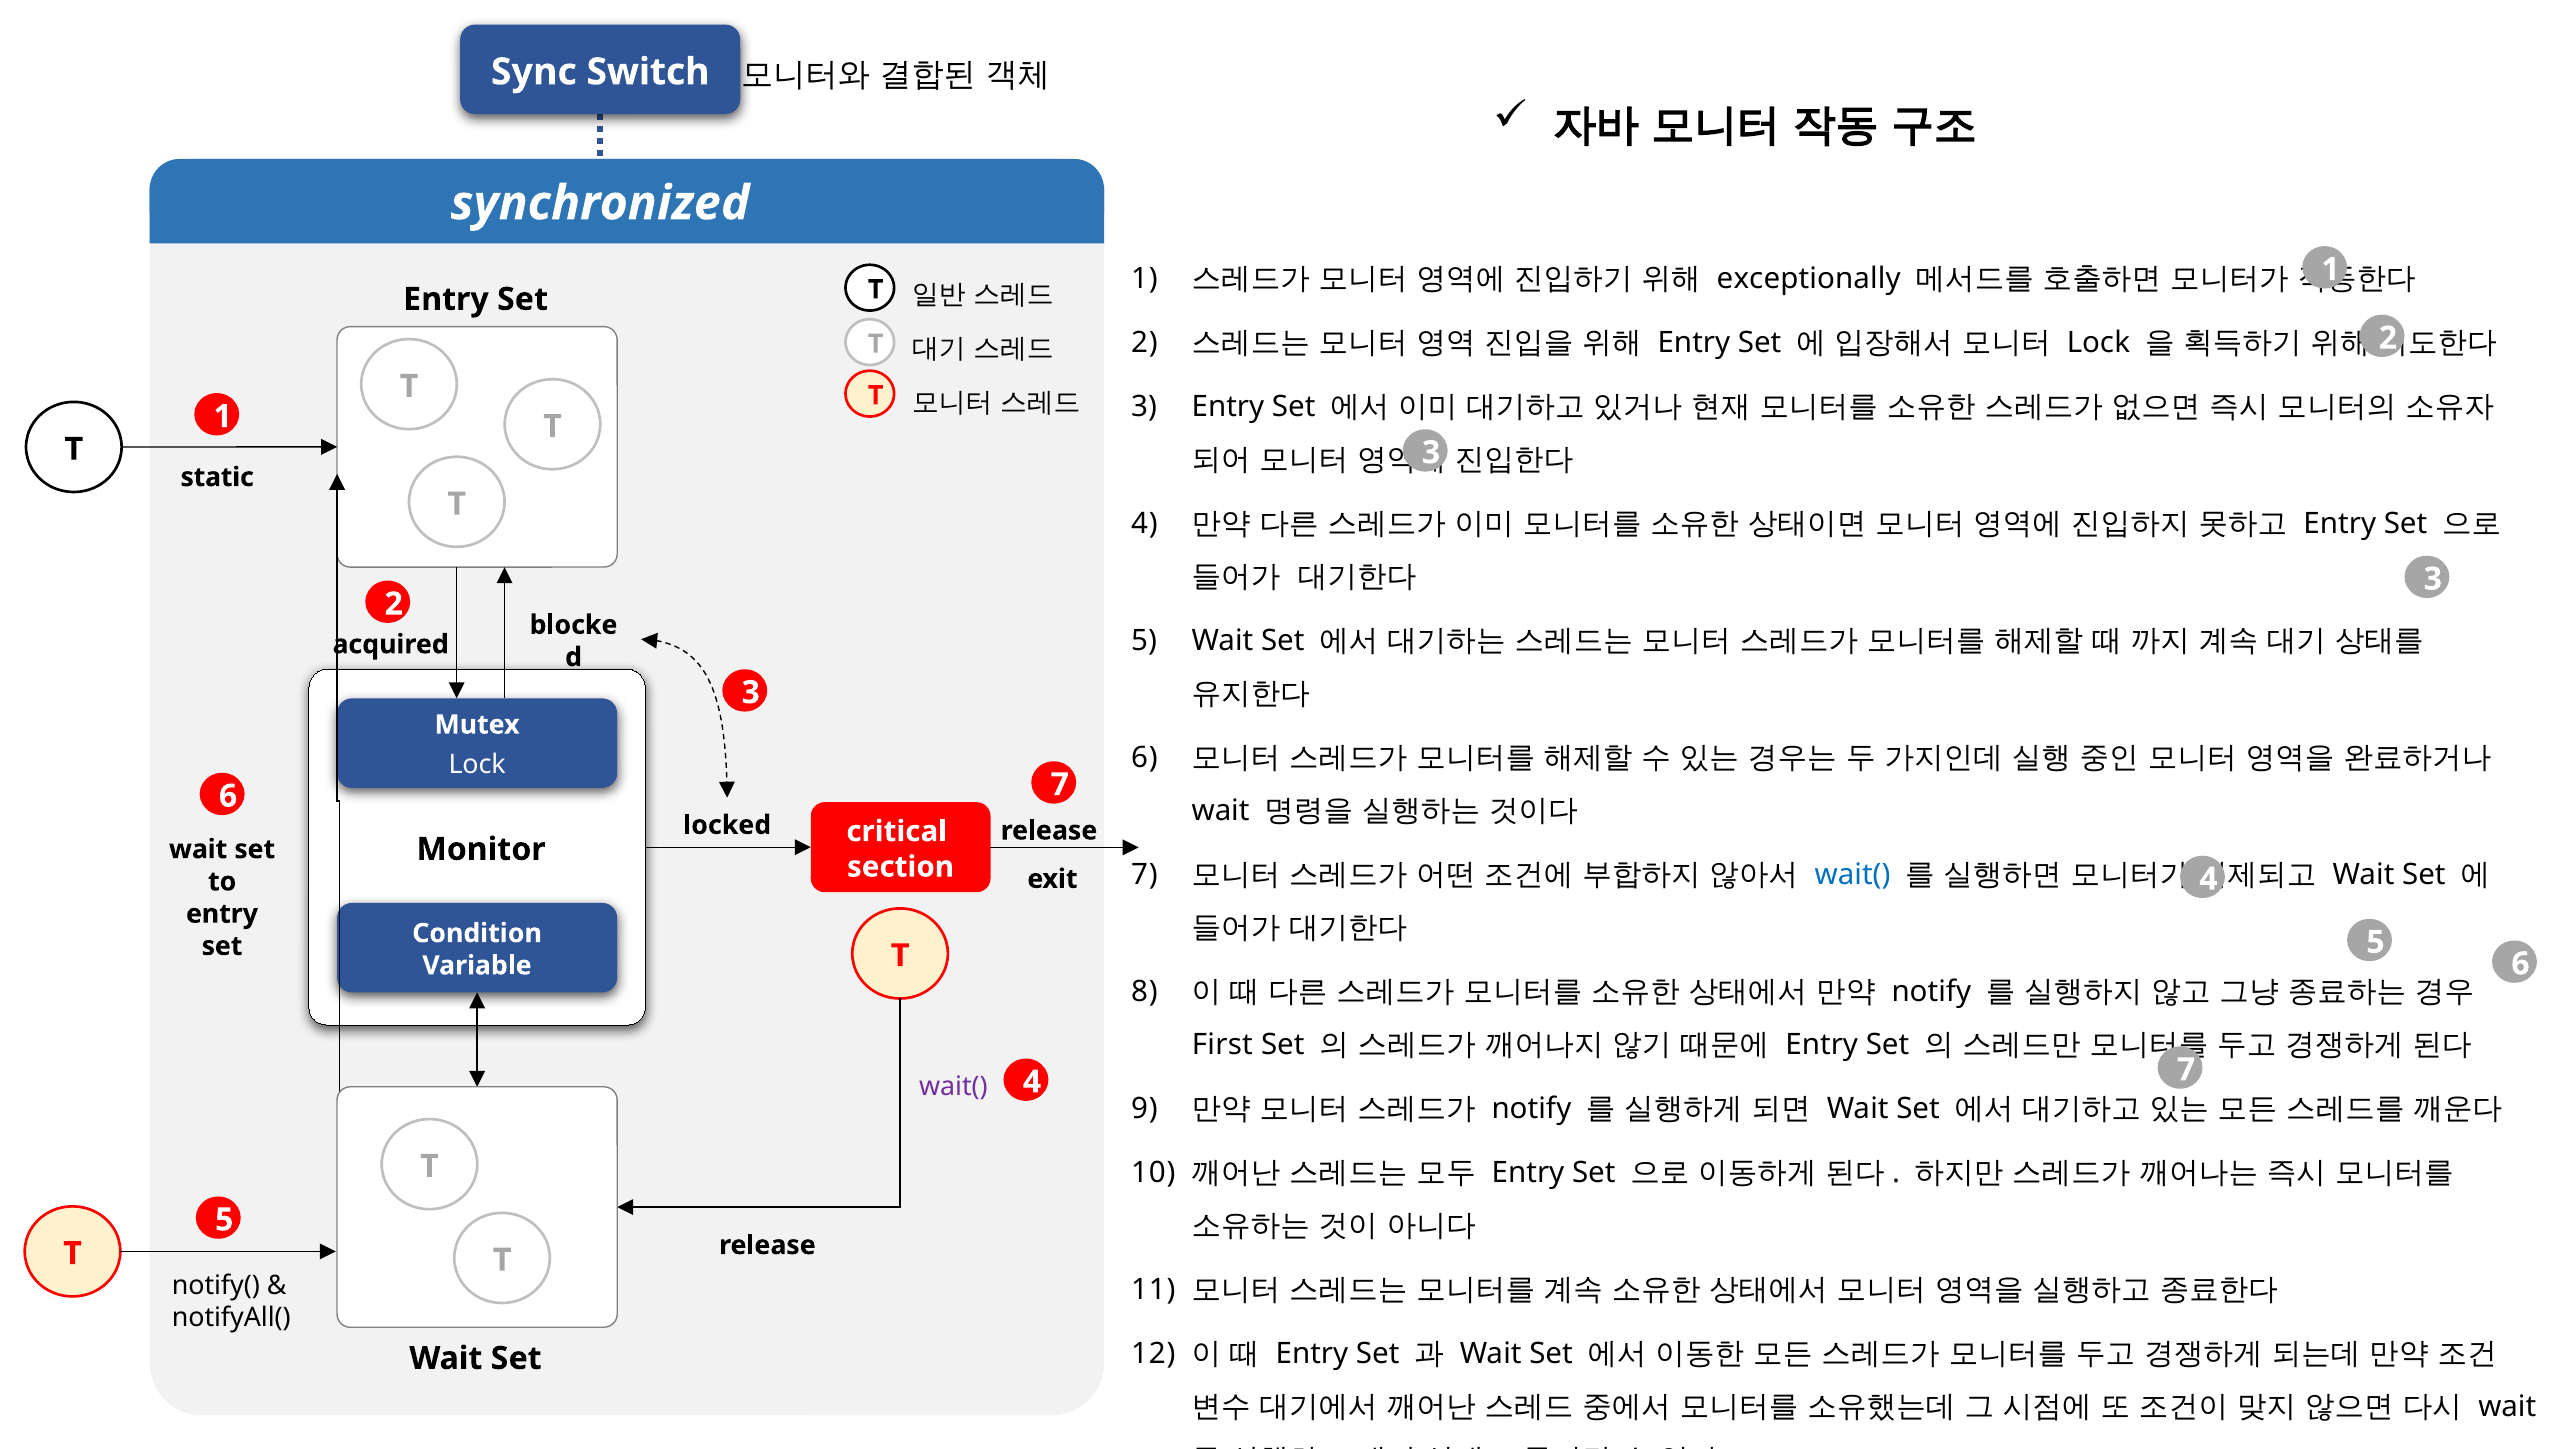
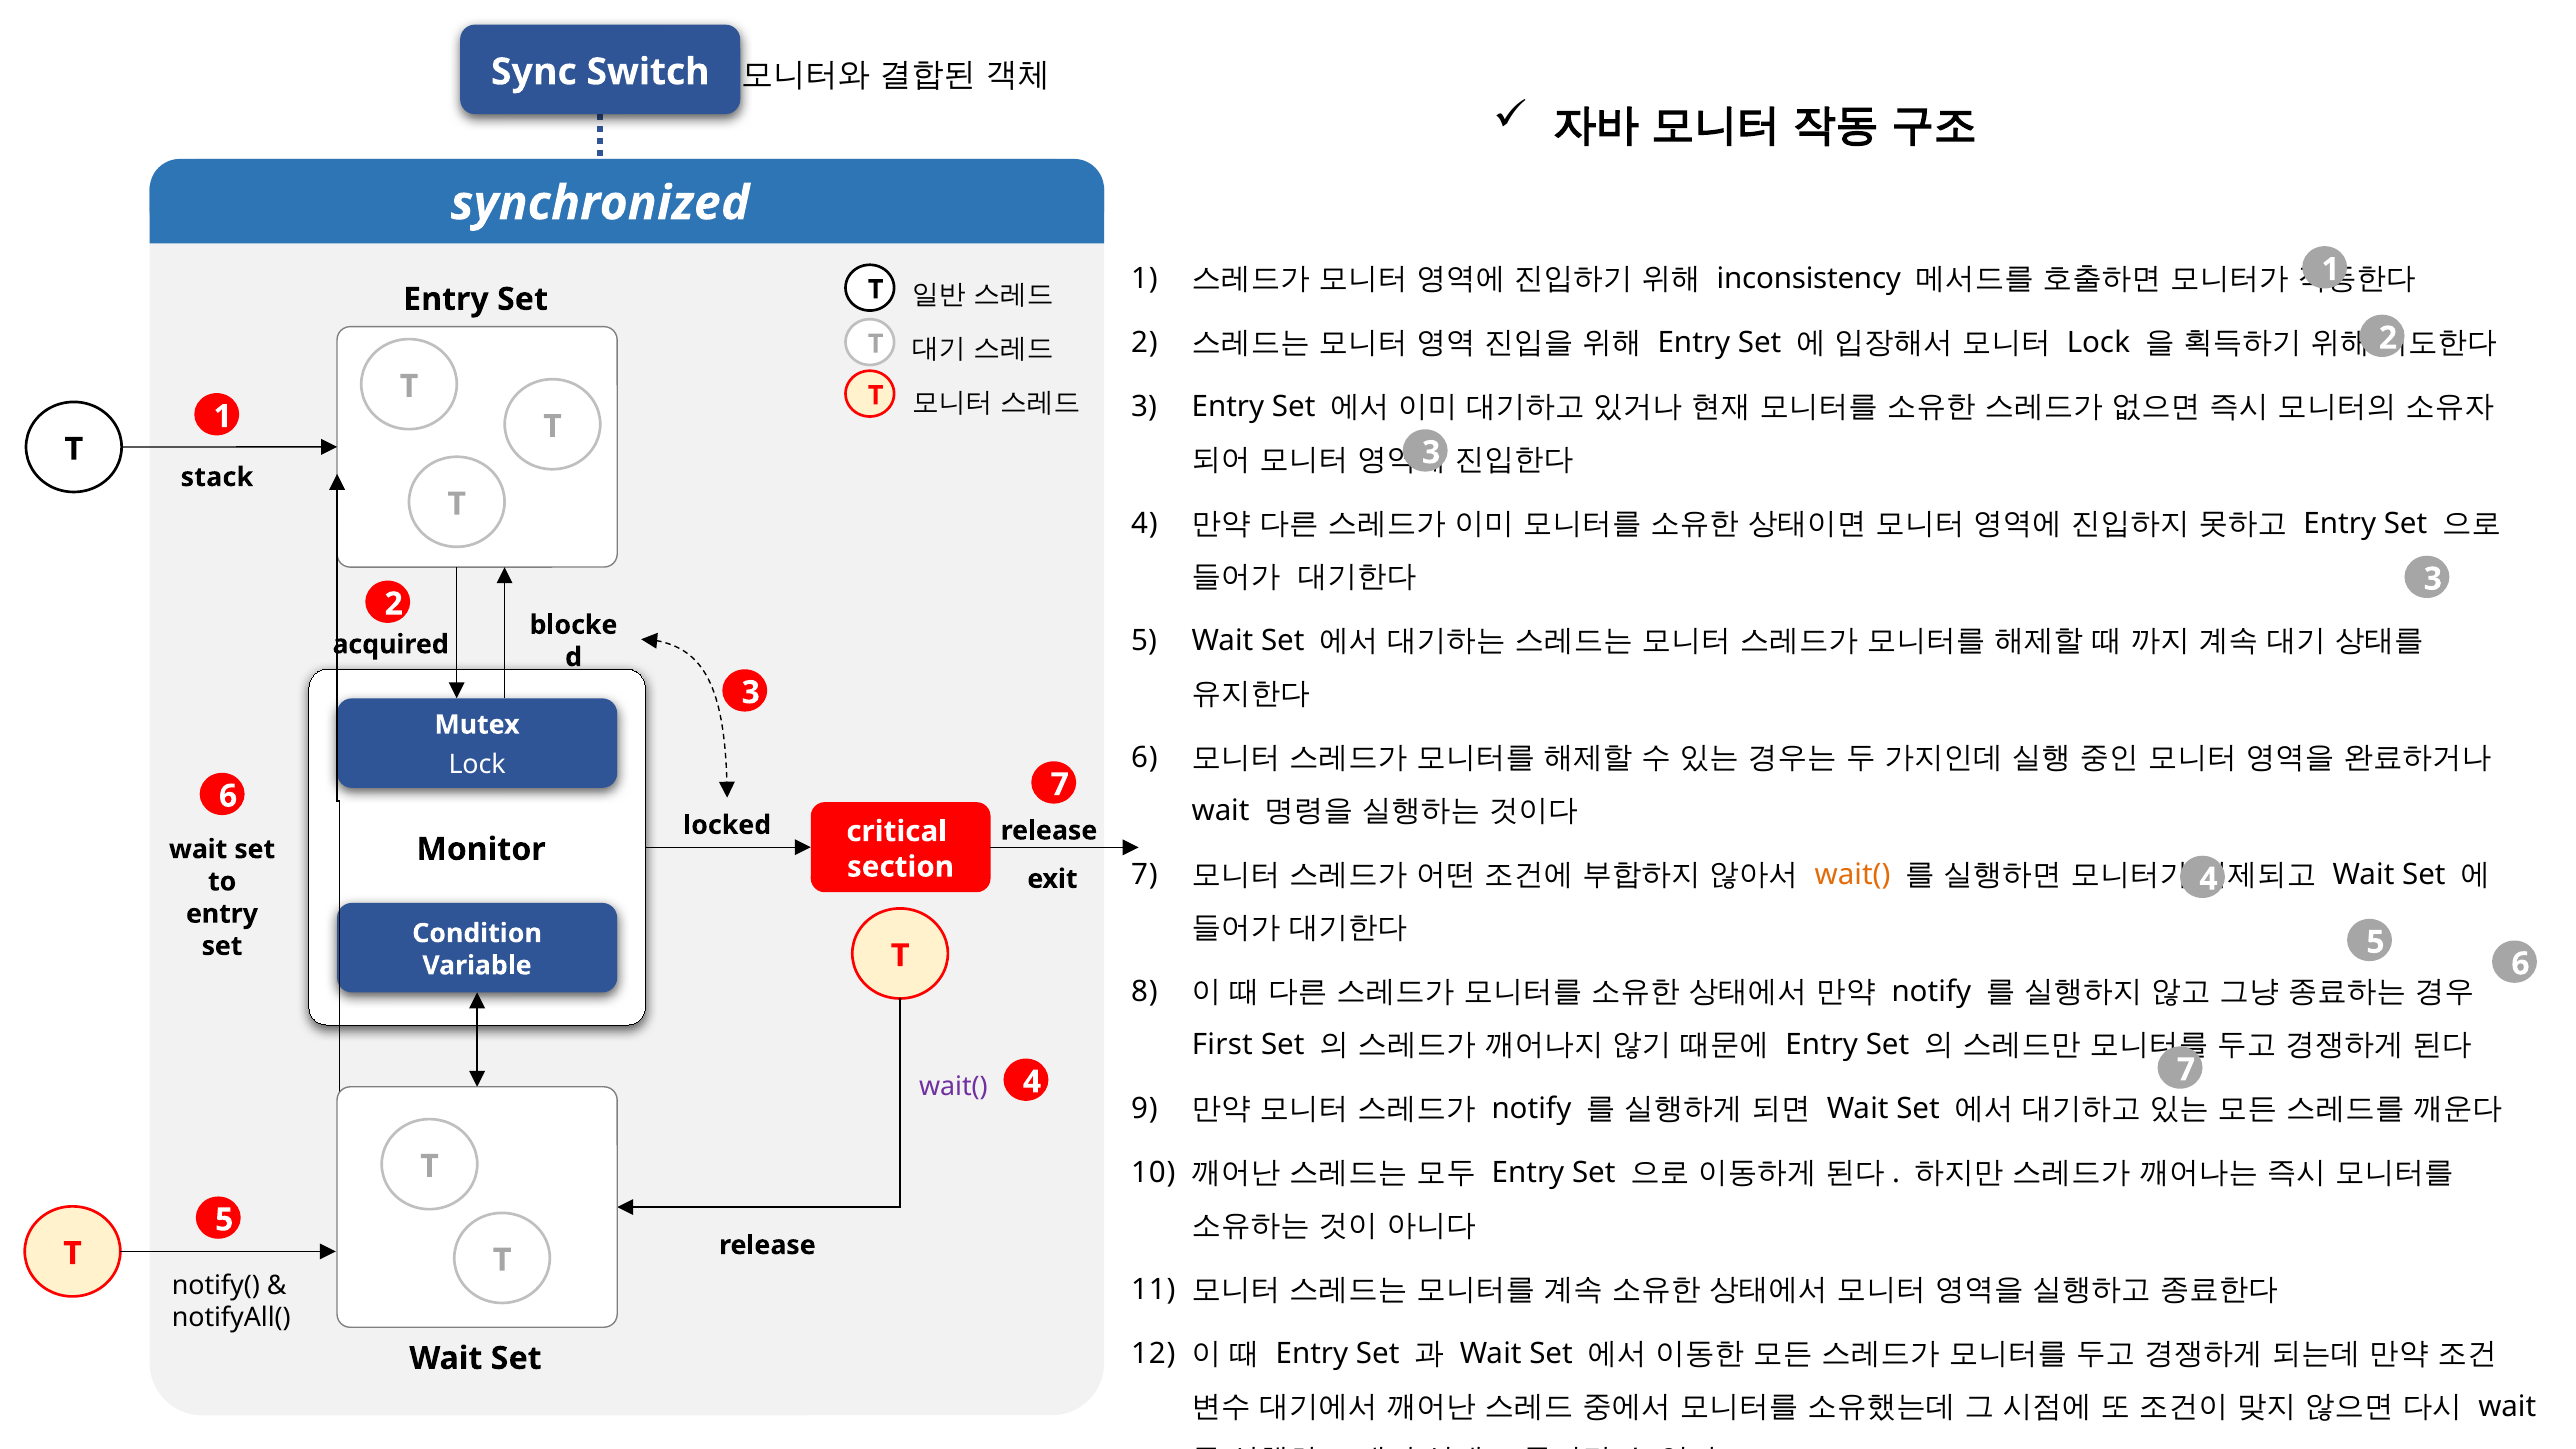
exceptionally: exceptionally -> inconsistency
static: static -> stack
wait( at (1853, 875) colour: blue -> orange
